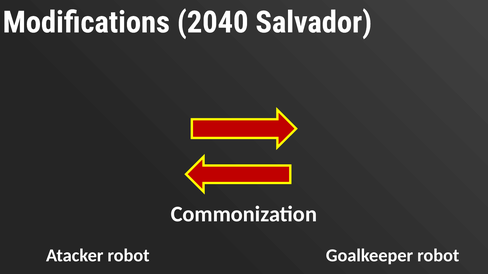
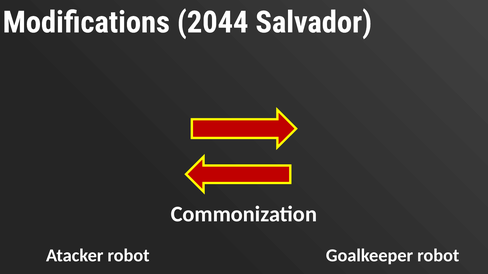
2040: 2040 -> 2044
